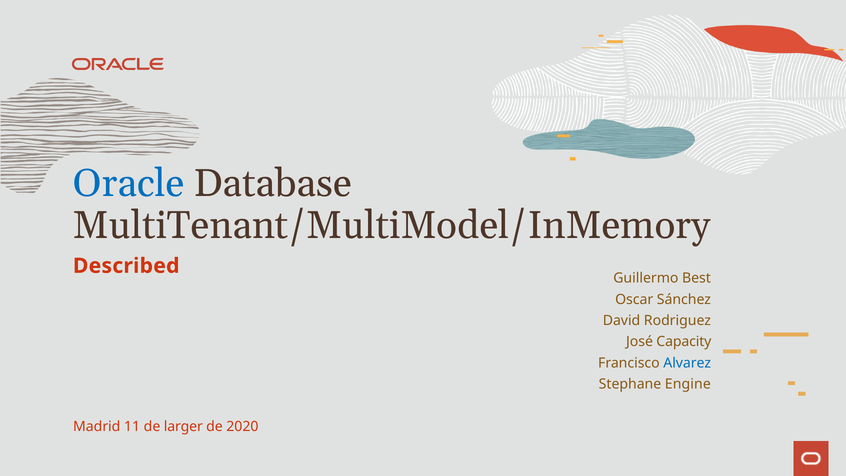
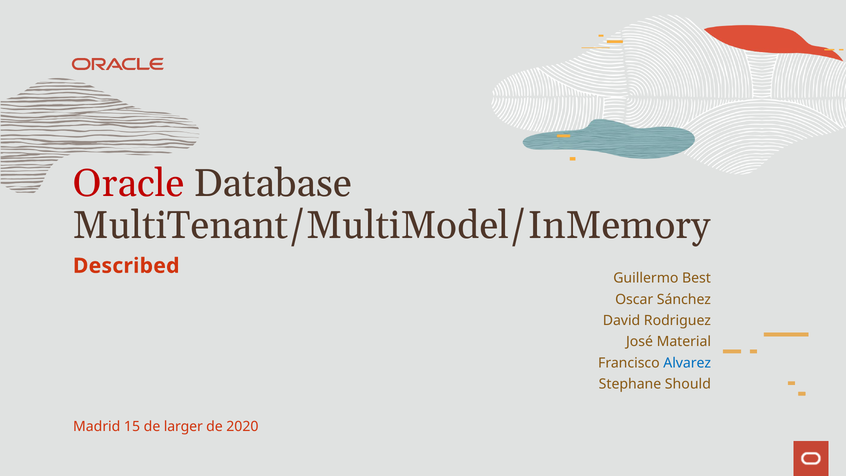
Oracle colour: blue -> red
Capacity: Capacity -> Material
Engine: Engine -> Should
11: 11 -> 15
